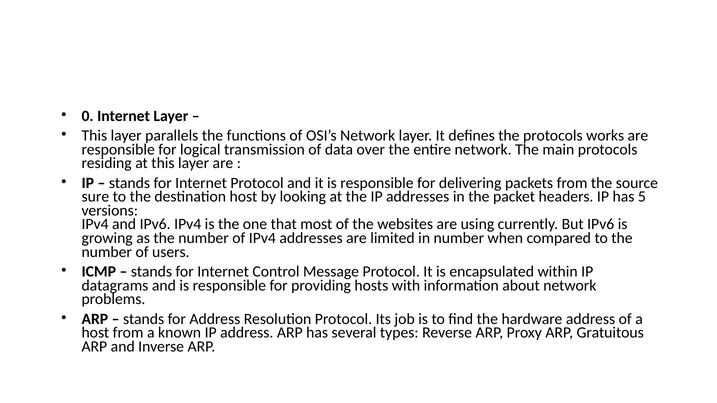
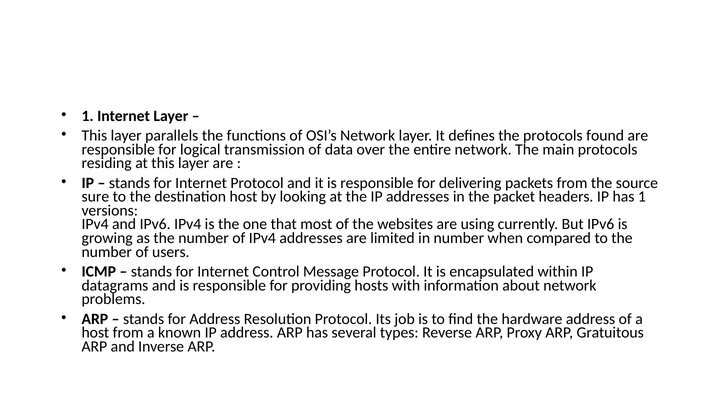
0 at (88, 116): 0 -> 1
works: works -> found
has 5: 5 -> 1
